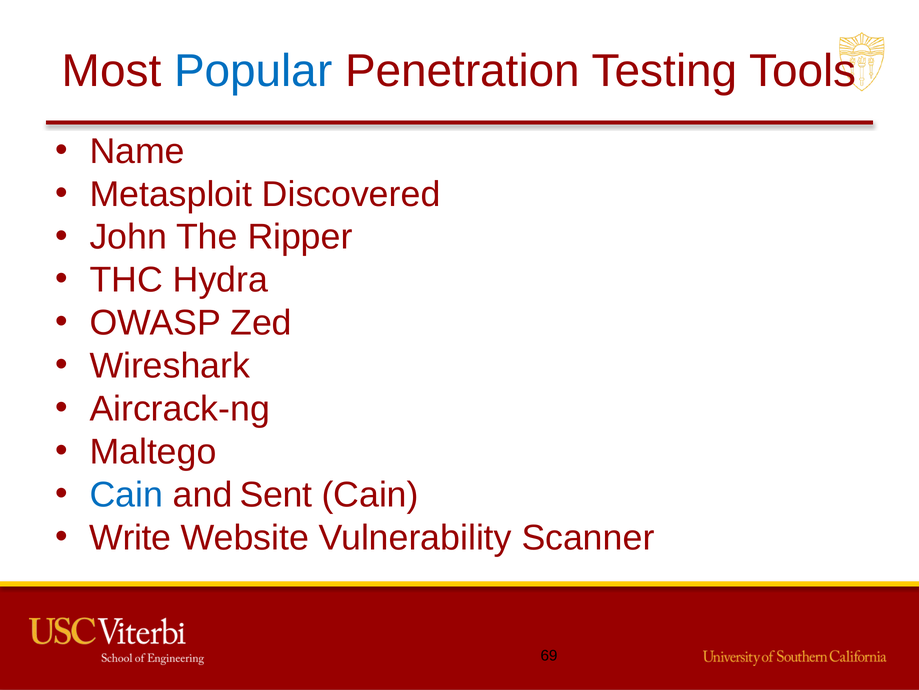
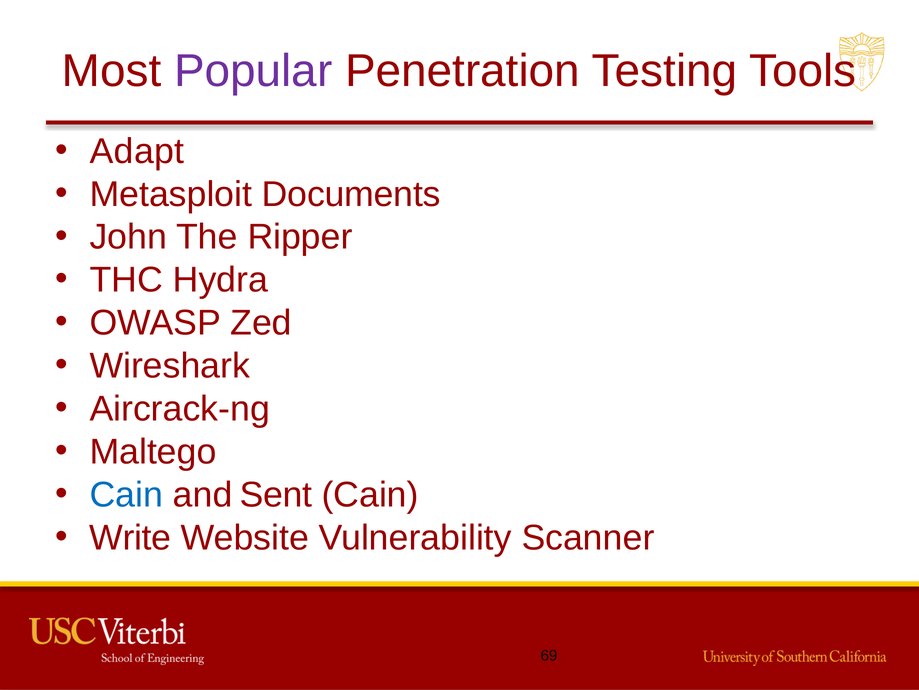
Popular colour: blue -> purple
Name: Name -> Adapt
Discovered: Discovered -> Documents
